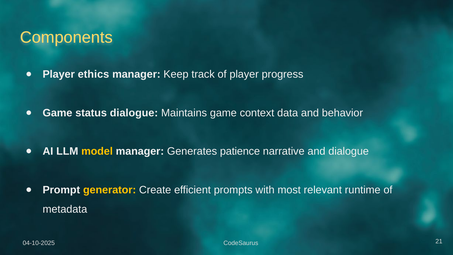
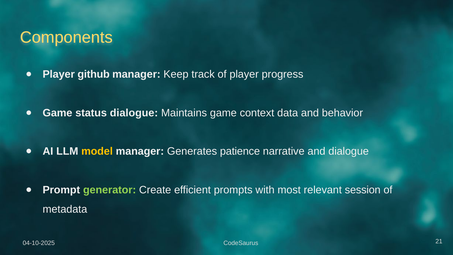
ethics: ethics -> github
generator colour: yellow -> light green
runtime: runtime -> session
